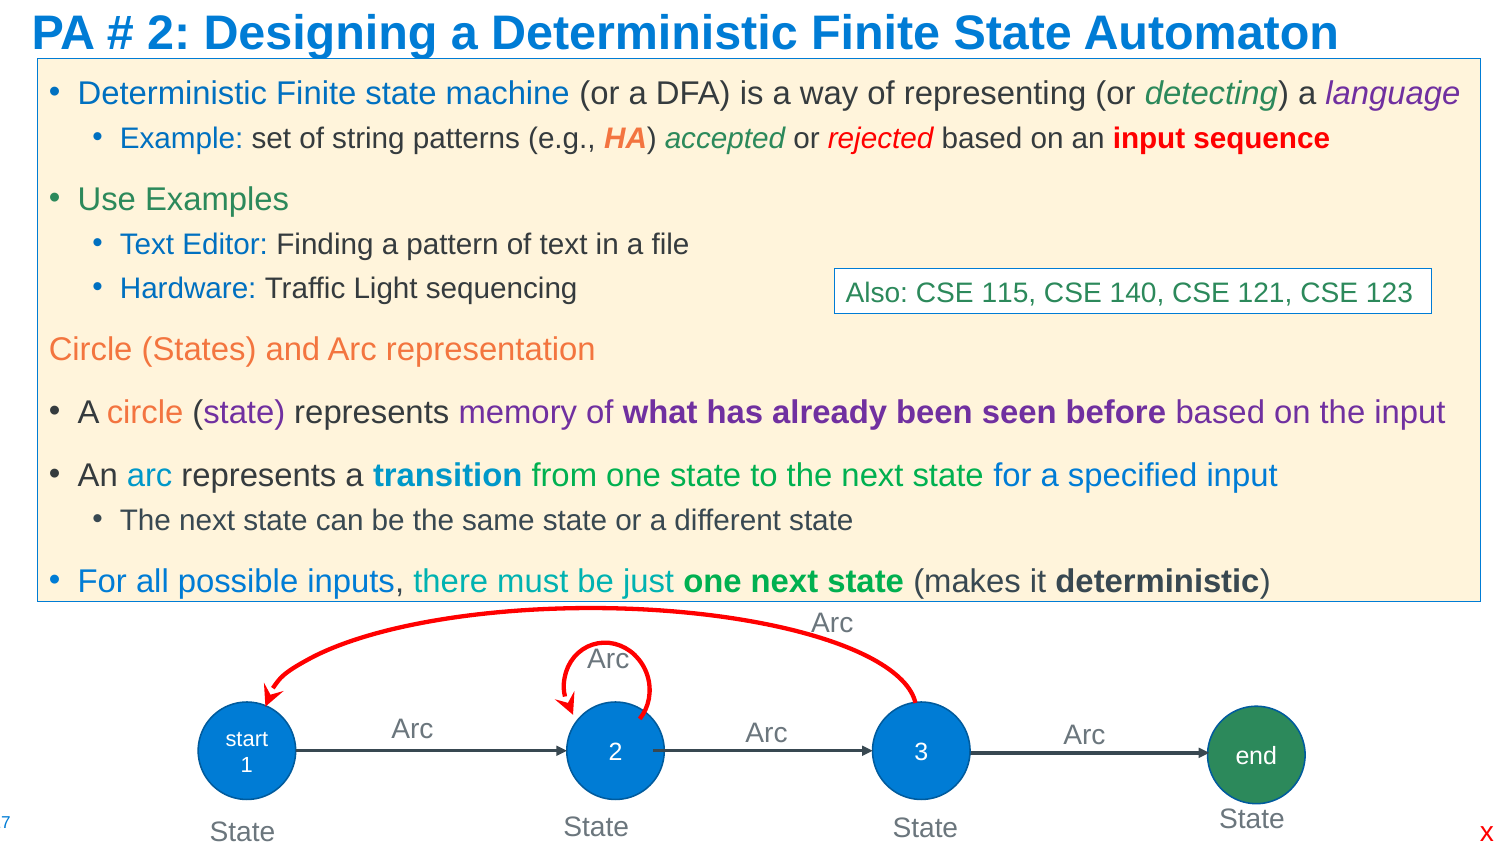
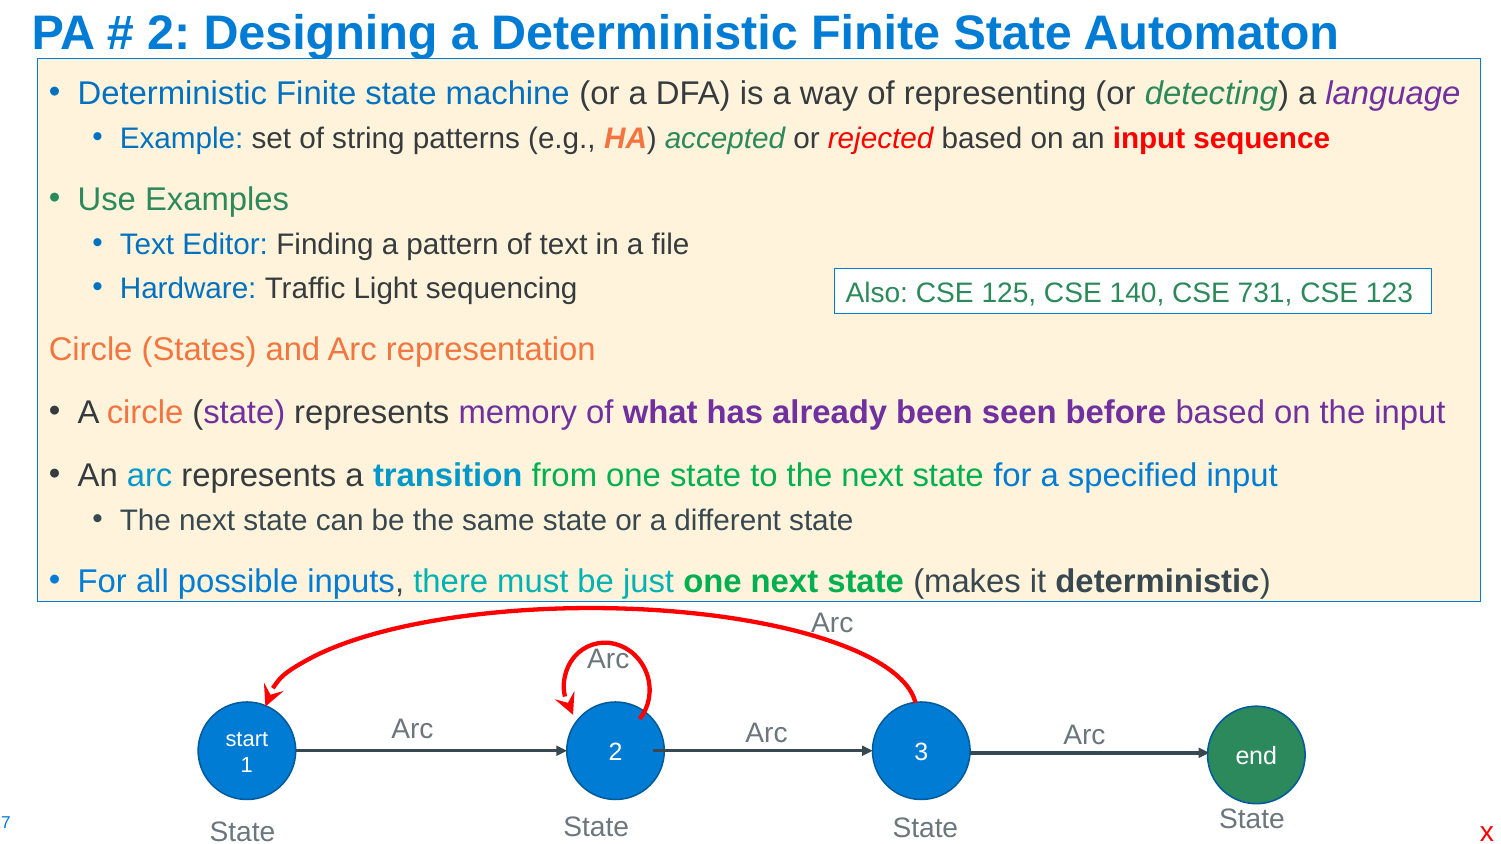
115: 115 -> 125
121: 121 -> 731
